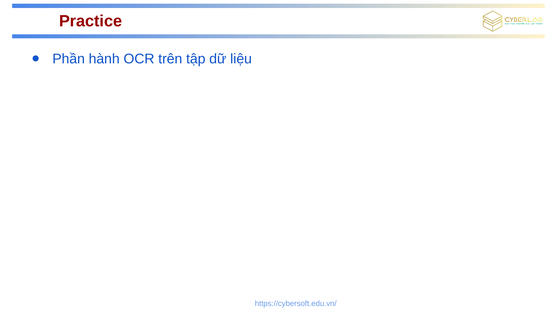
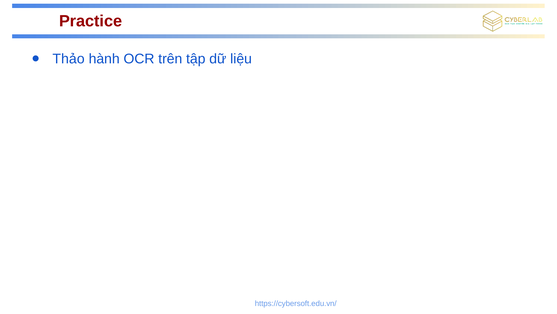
Phần: Phần -> Thảo
